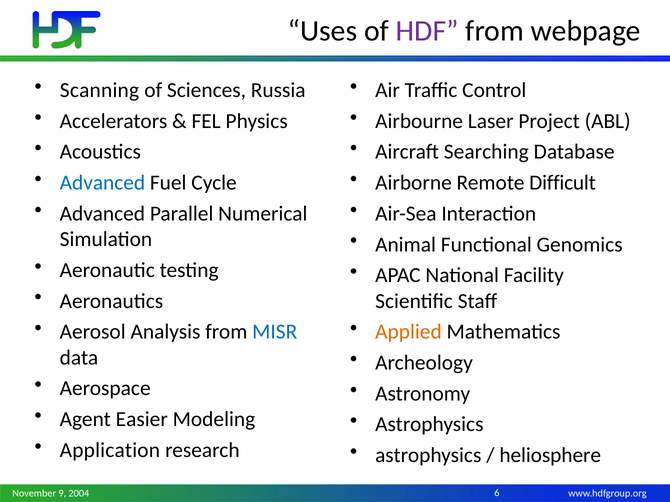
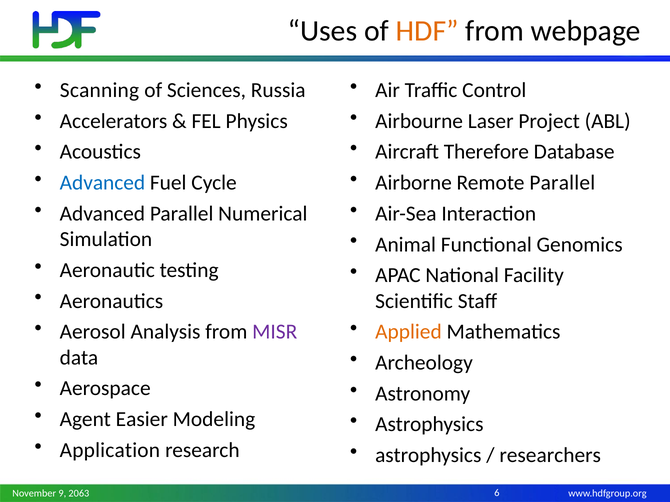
HDF colour: purple -> orange
Searching: Searching -> Therefore
Remote Difficult: Difficult -> Parallel
MISR colour: blue -> purple
heliosphere: heliosphere -> researchers
2004: 2004 -> 2063
